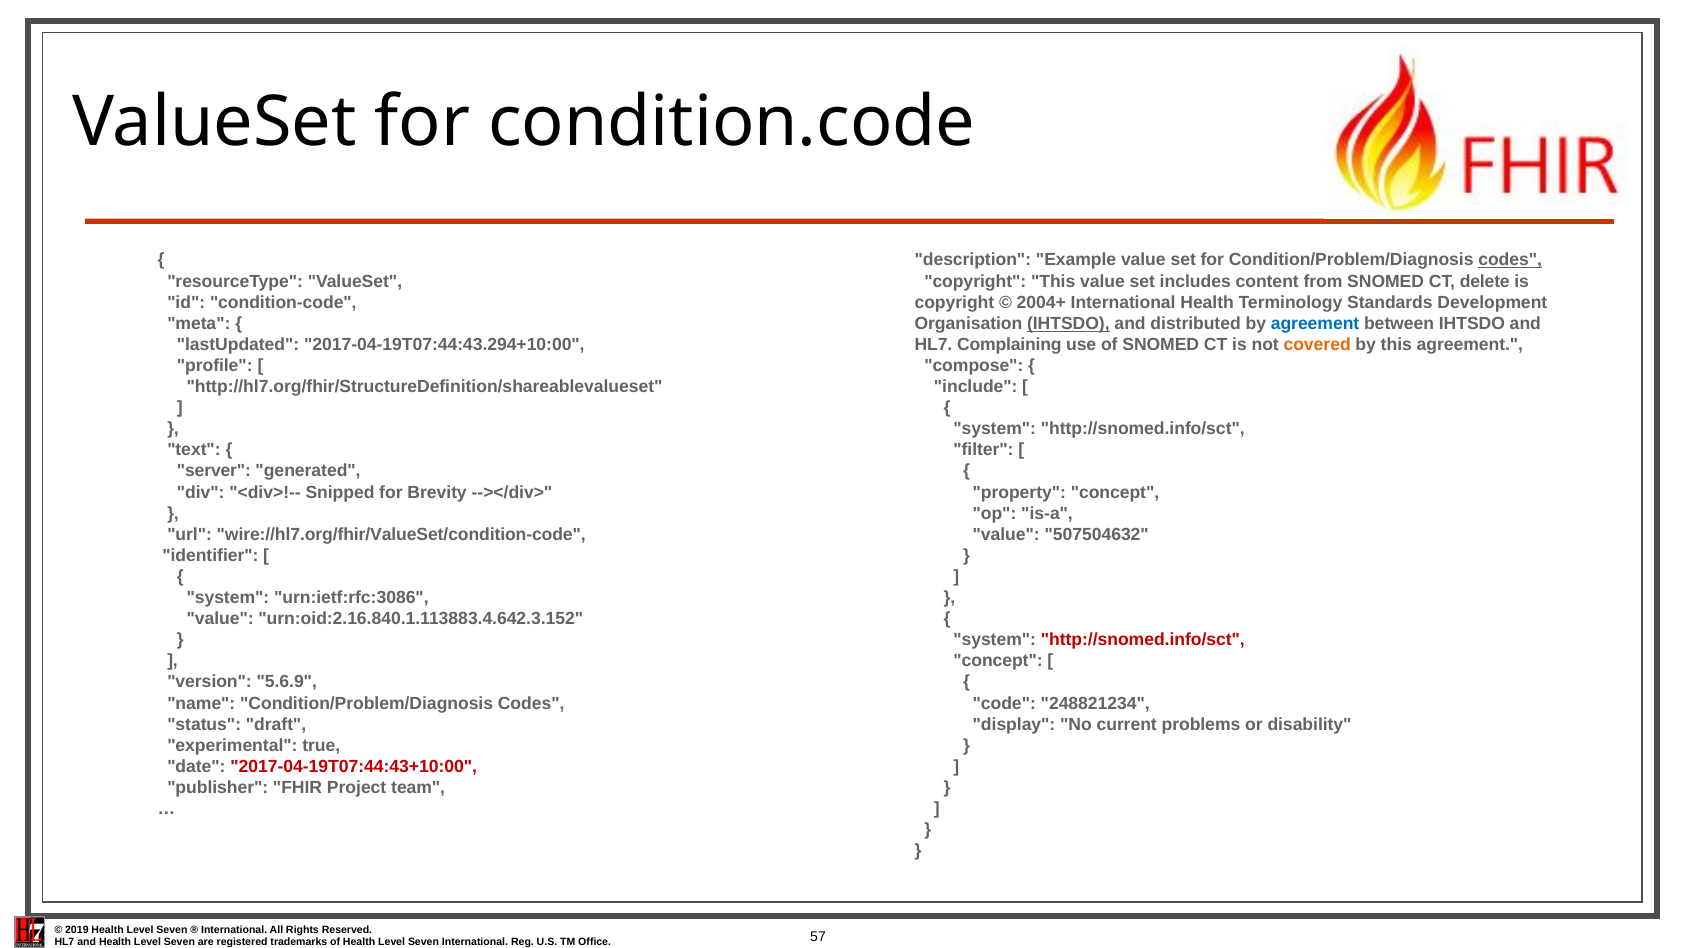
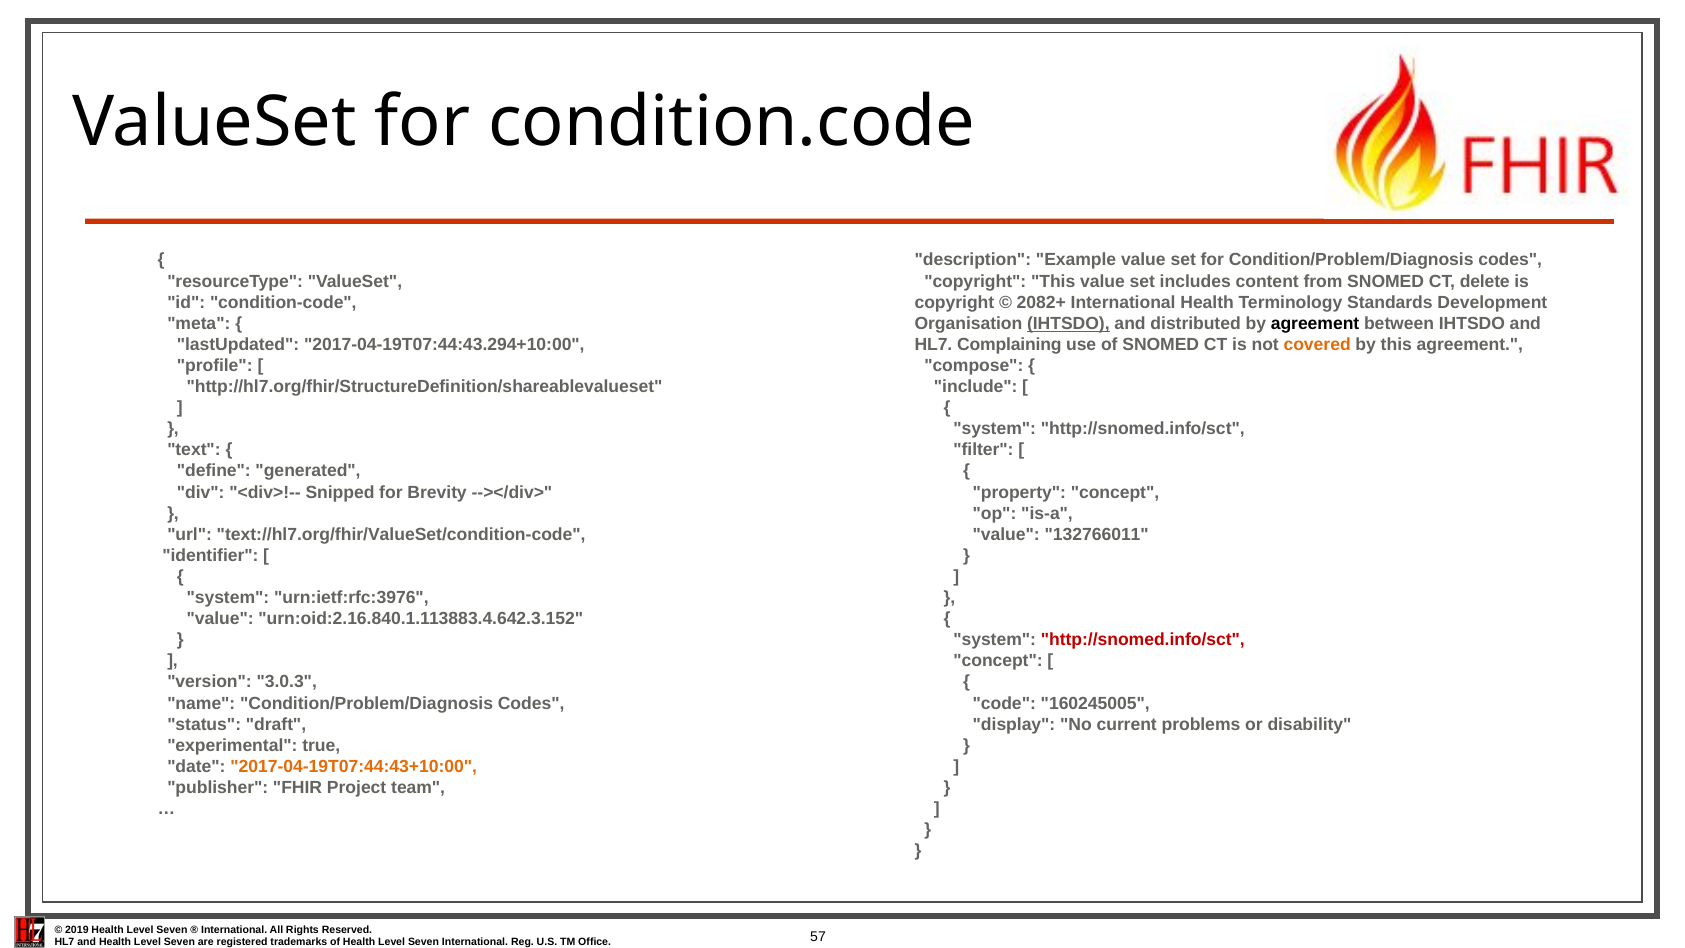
codes at (1510, 260) underline: present -> none
2004+: 2004+ -> 2082+
agreement at (1315, 323) colour: blue -> black
server: server -> define
wire://hl7.org/fhir/ValueSet/condition-code: wire://hl7.org/fhir/ValueSet/condition-code -> text://hl7.org/fhir/ValueSet/condition-code
507504632: 507504632 -> 132766011
urn:ietf:rfc:3086: urn:ietf:rfc:3086 -> urn:ietf:rfc:3976
5.6.9: 5.6.9 -> 3.0.3
248821234: 248821234 -> 160245005
2017-04-19T07:44:43+10:00 colour: red -> orange
